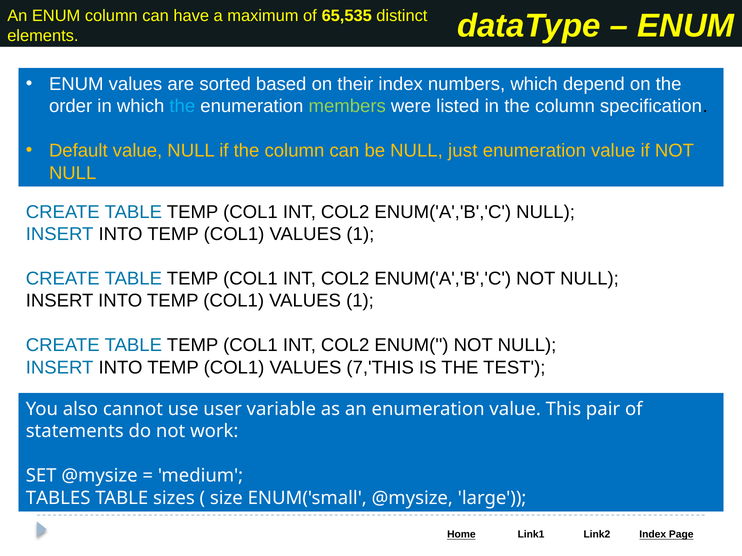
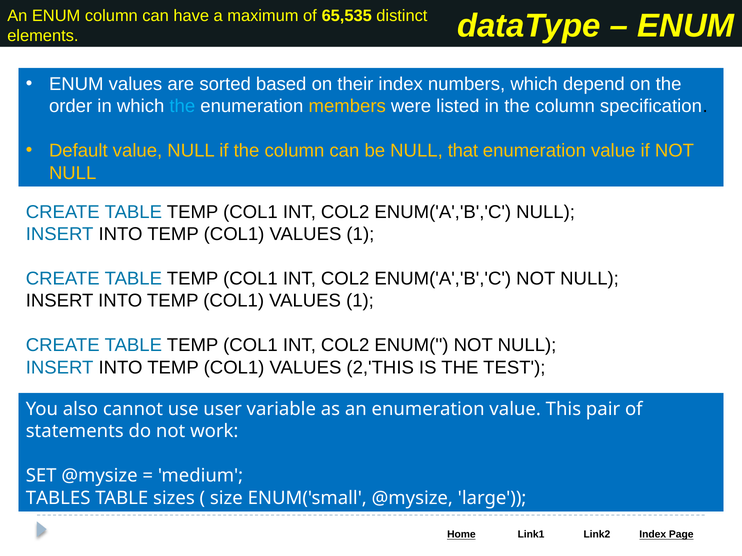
members colour: light green -> yellow
just: just -> that
7,'THIS: 7,'THIS -> 2,'THIS
